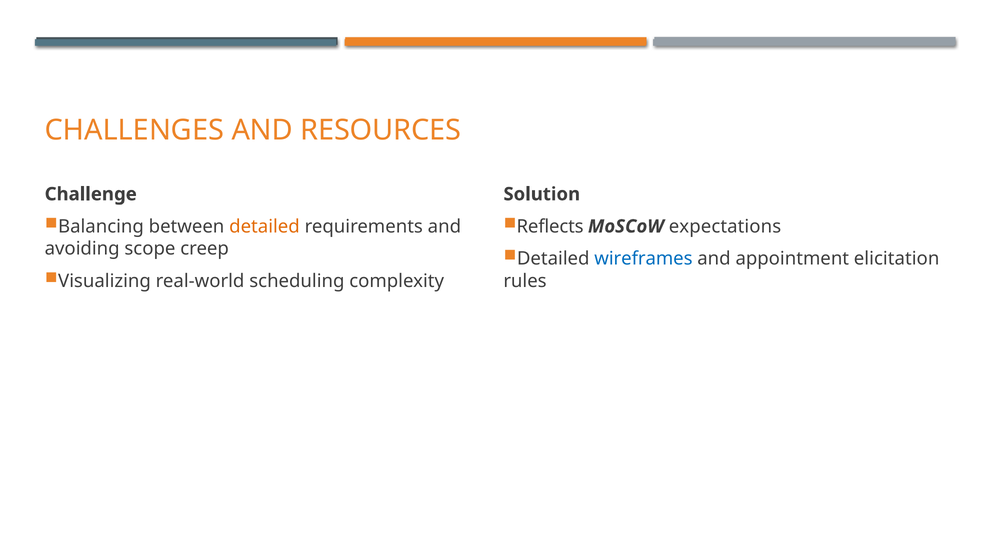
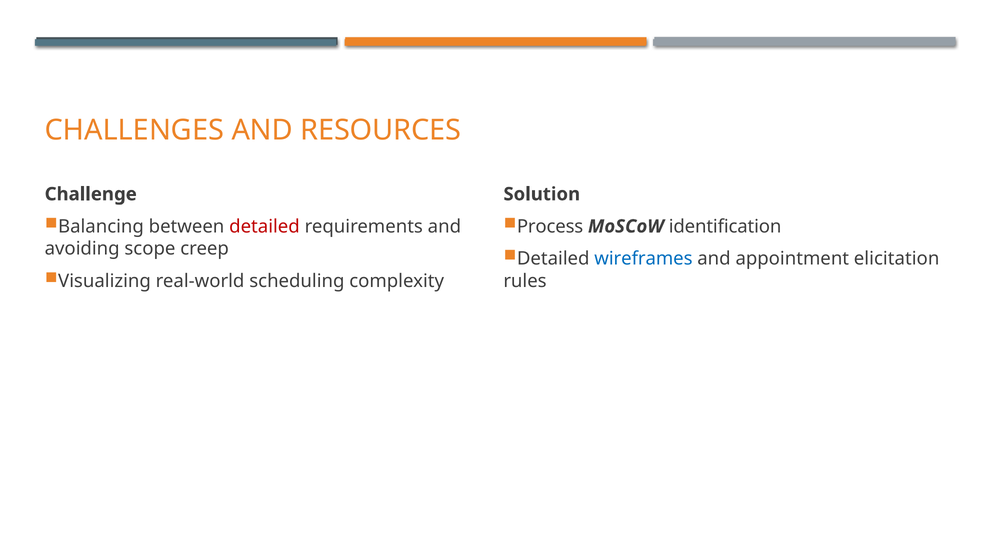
detailed at (264, 226) colour: orange -> red
Reflects: Reflects -> Process
expectations: expectations -> identification
